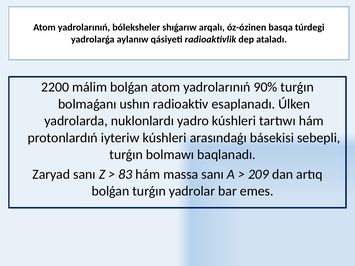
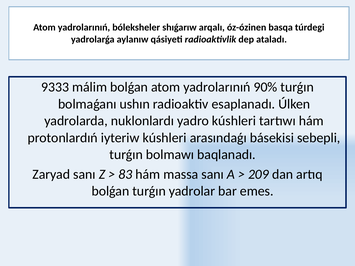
2200: 2200 -> 9333
